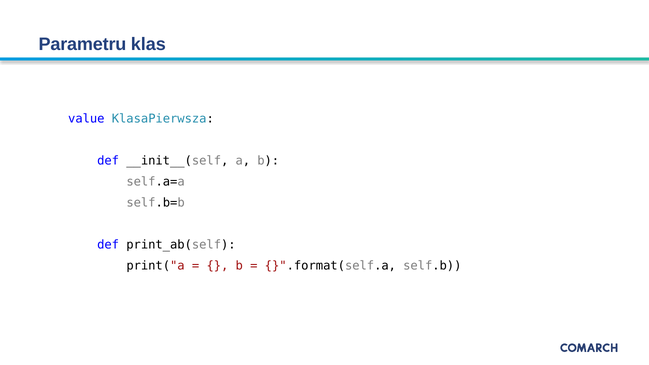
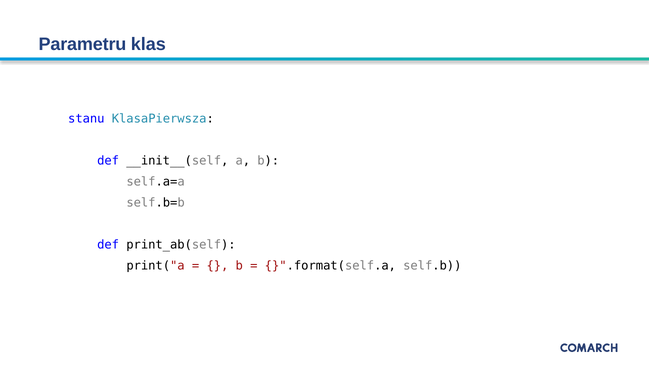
value: value -> stanu
